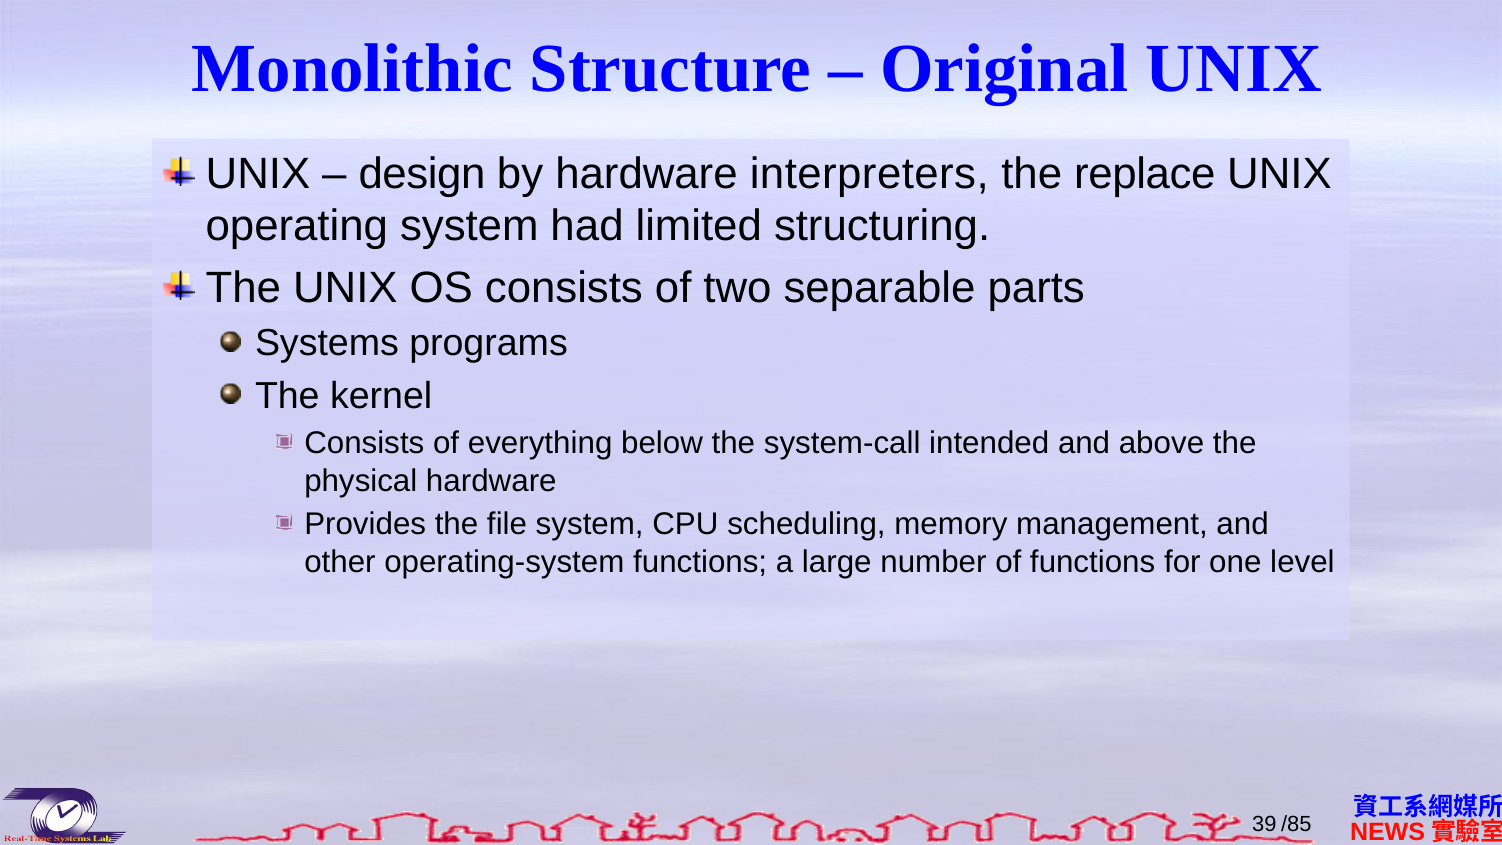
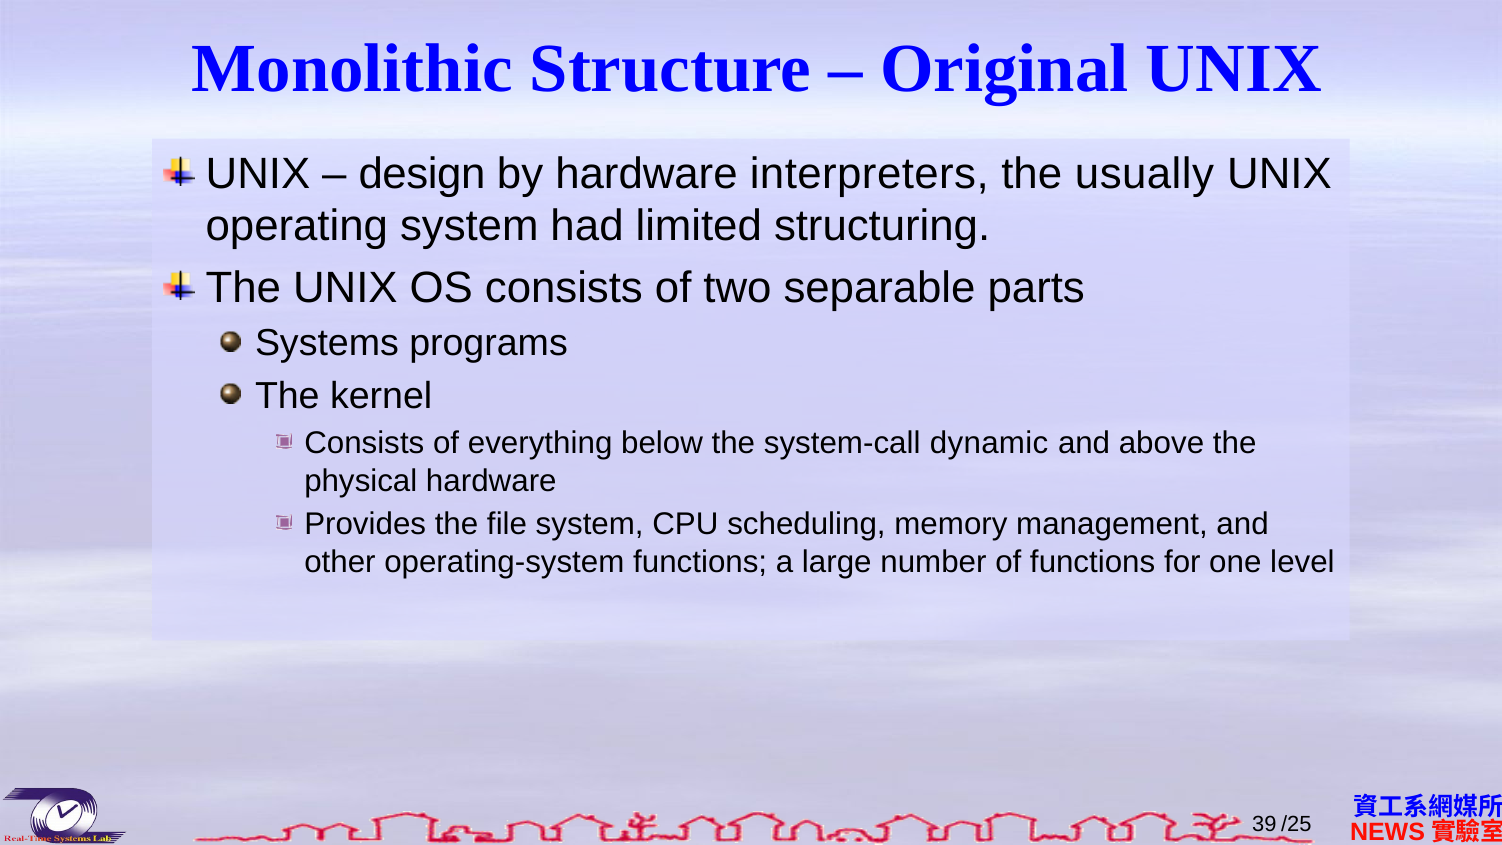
replace: replace -> usually
intended: intended -> dynamic
/85: /85 -> /25
